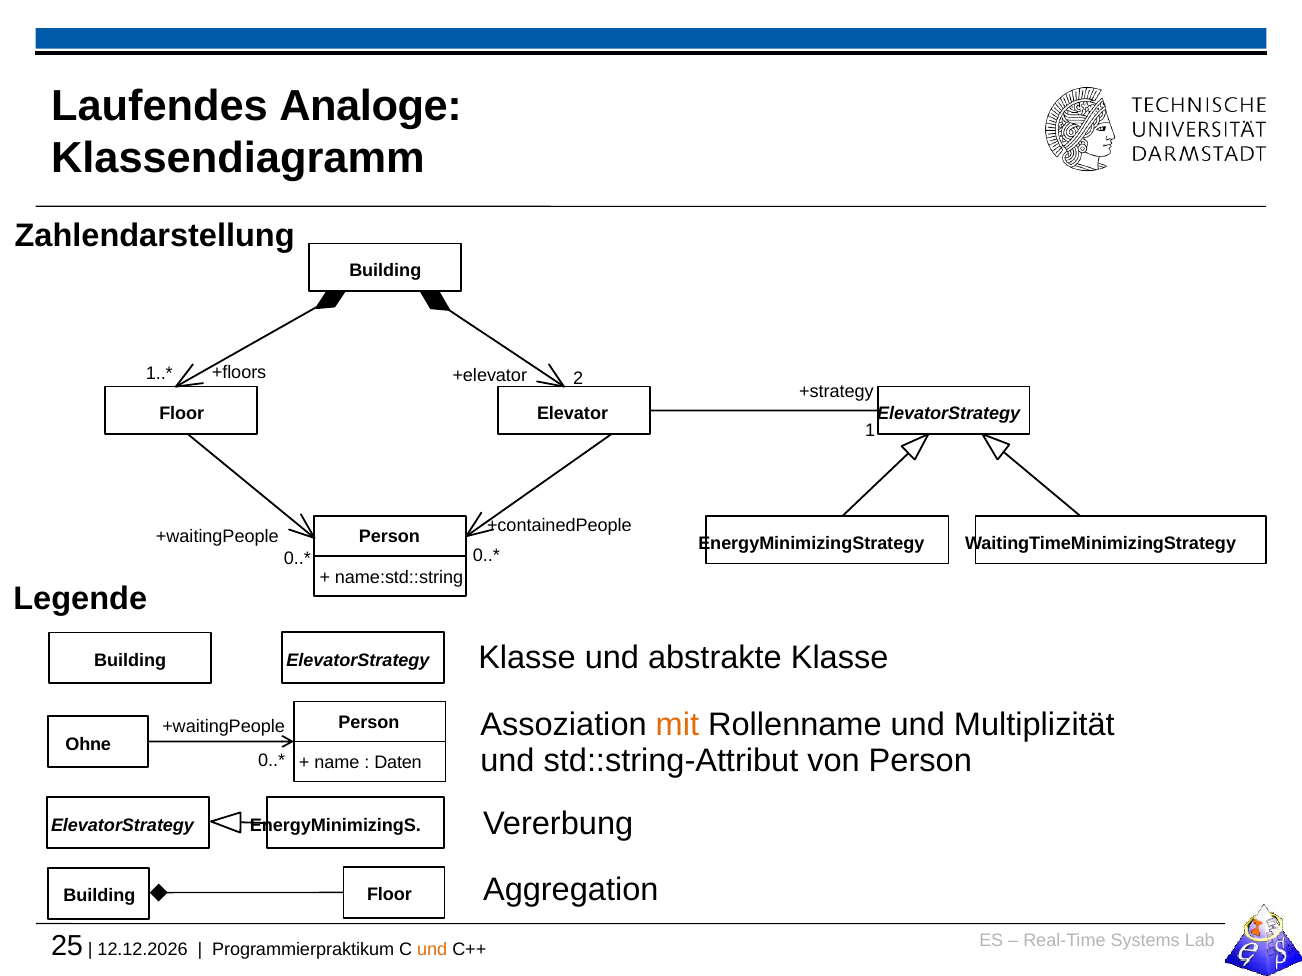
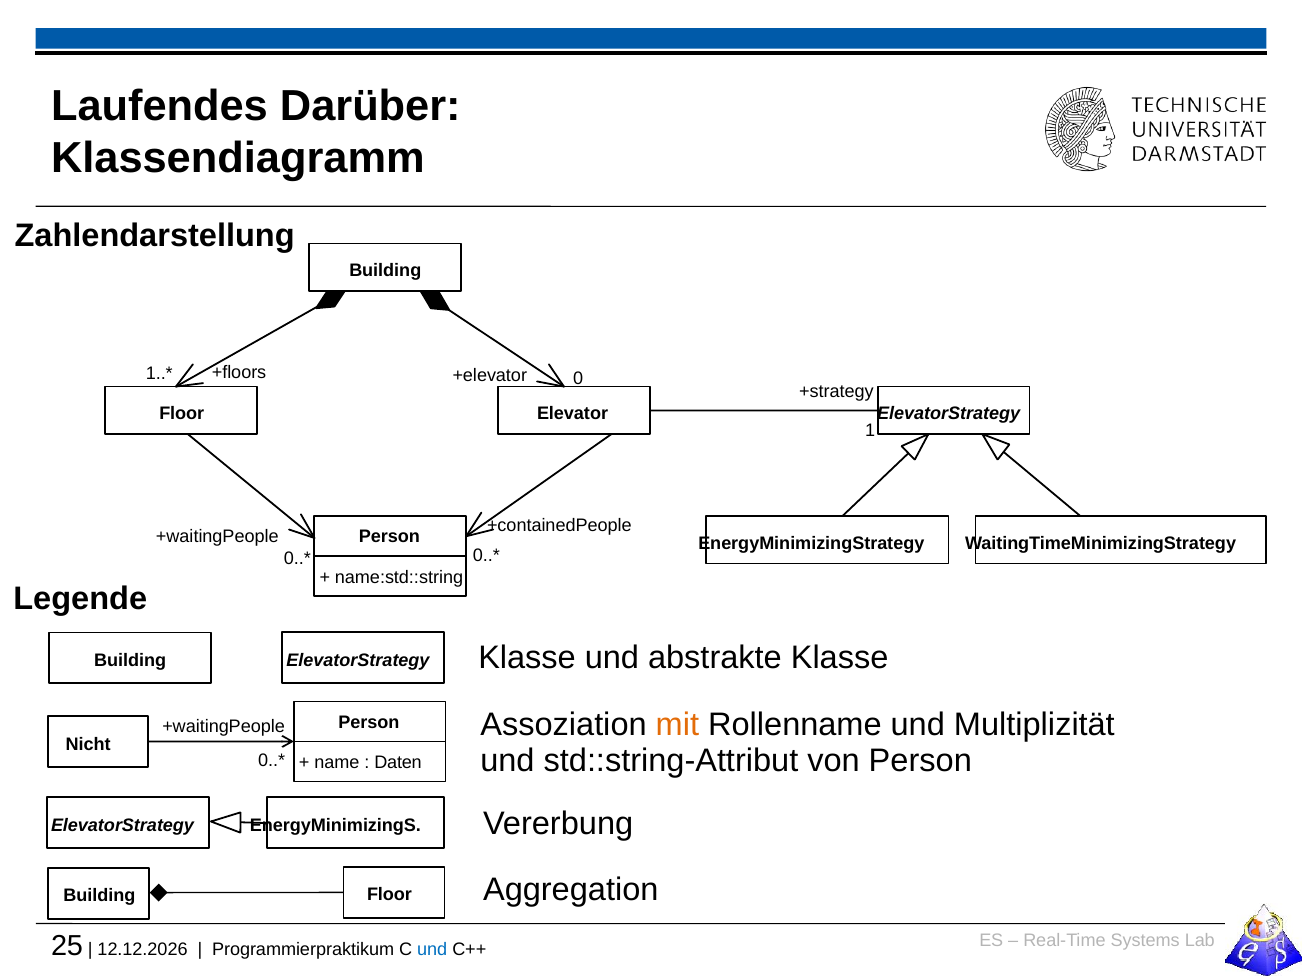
Analoge: Analoge -> Darüber
2: 2 -> 0
Ohne: Ohne -> Nicht
und at (432, 950) colour: orange -> blue
